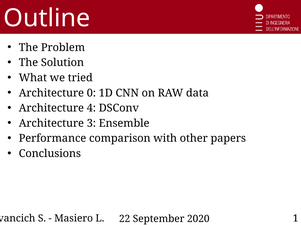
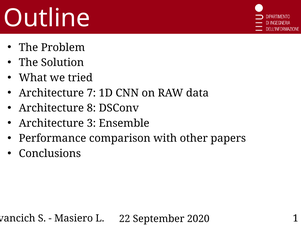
0: 0 -> 7
4: 4 -> 8
